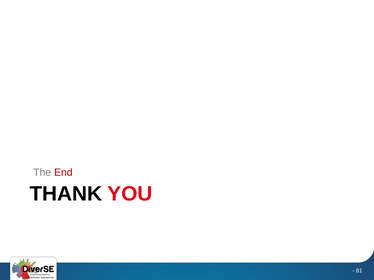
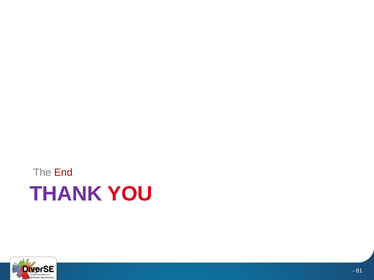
THANK colour: black -> purple
